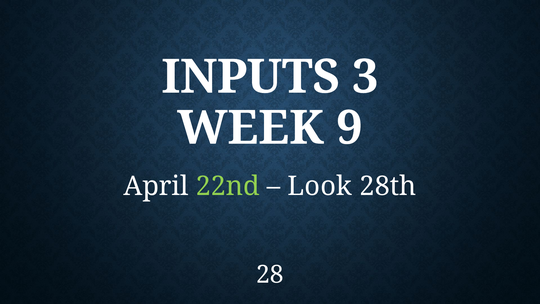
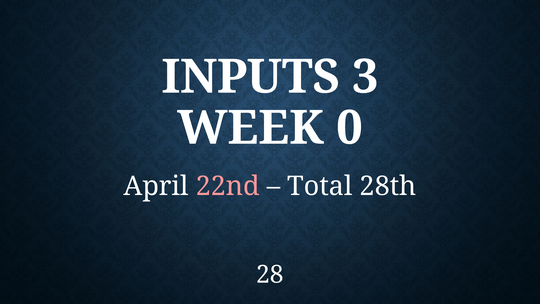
9: 9 -> 0
22nd colour: light green -> pink
Look: Look -> Total
